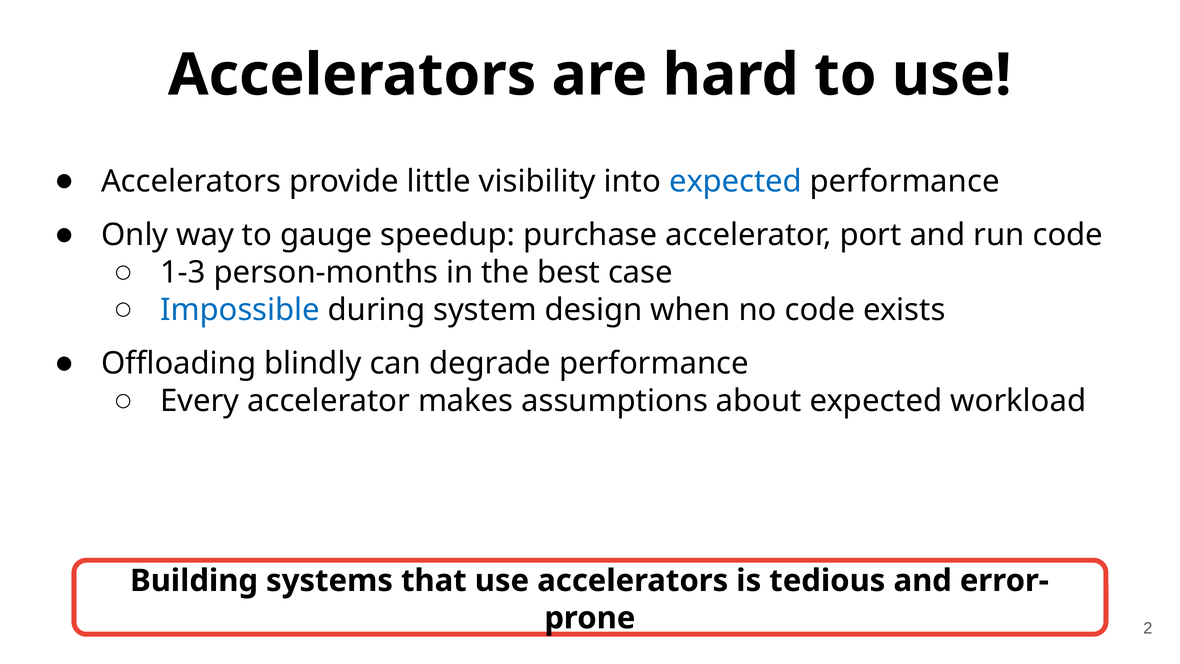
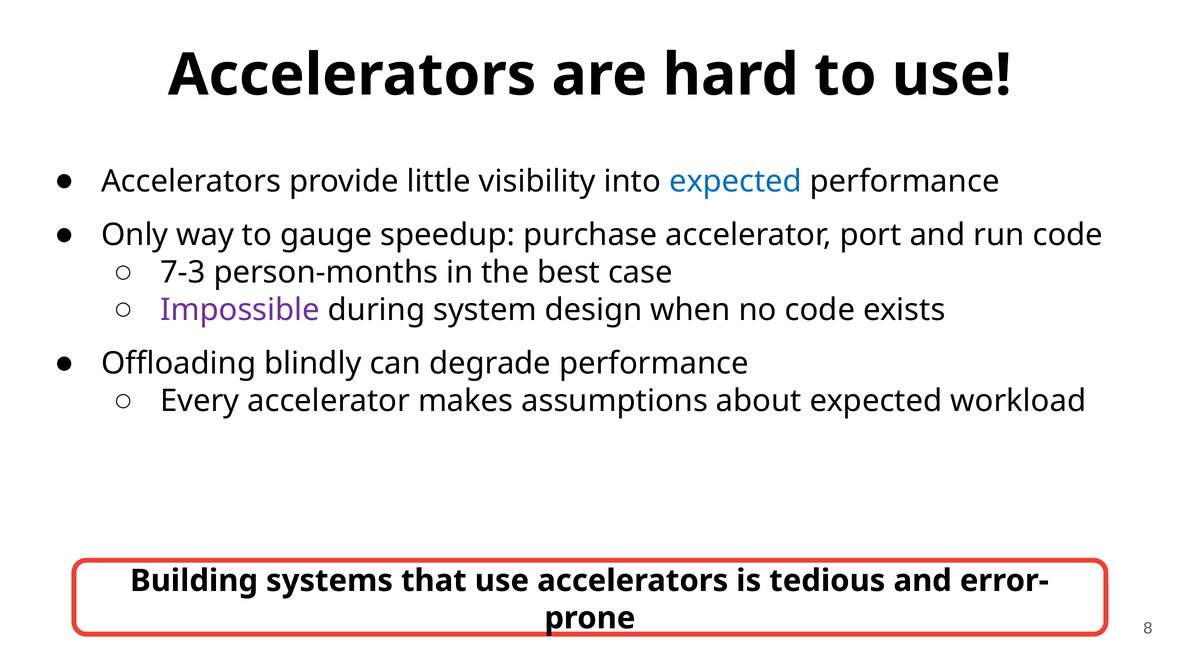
1-3: 1-3 -> 7-3
Impossible colour: blue -> purple
2: 2 -> 8
